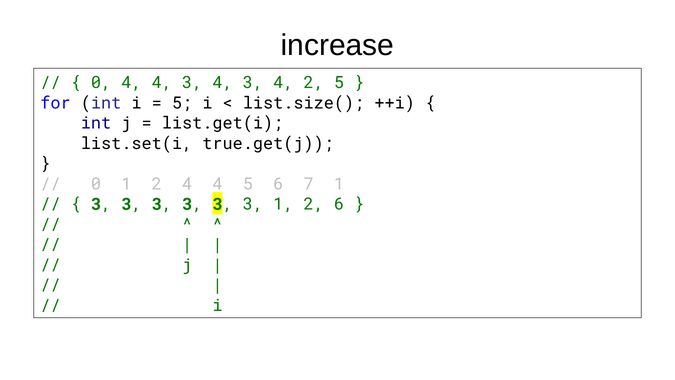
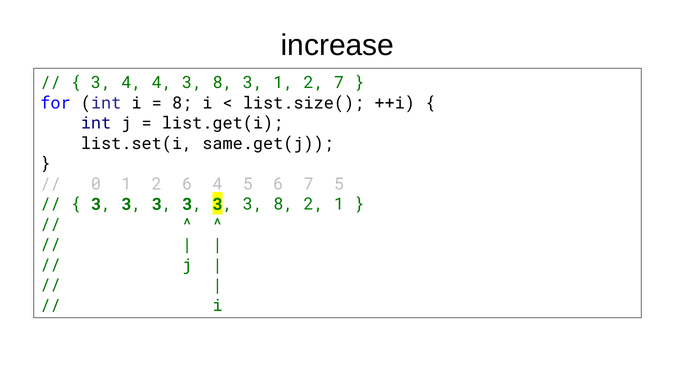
0 at (101, 83): 0 -> 3
4 4 3 4: 4 -> 8
4 at (283, 83): 4 -> 1
2 5: 5 -> 7
5 at (182, 103): 5 -> 8
true.get(j: true.get(j -> same.get(j
2 4: 4 -> 6
7 1: 1 -> 5
3 3 1: 1 -> 8
2 6: 6 -> 1
